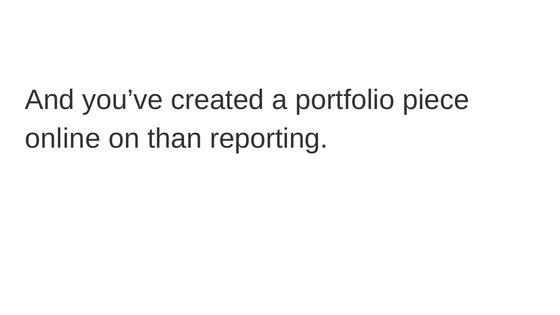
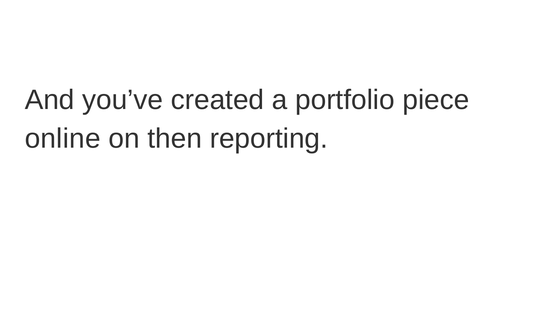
than: than -> then
